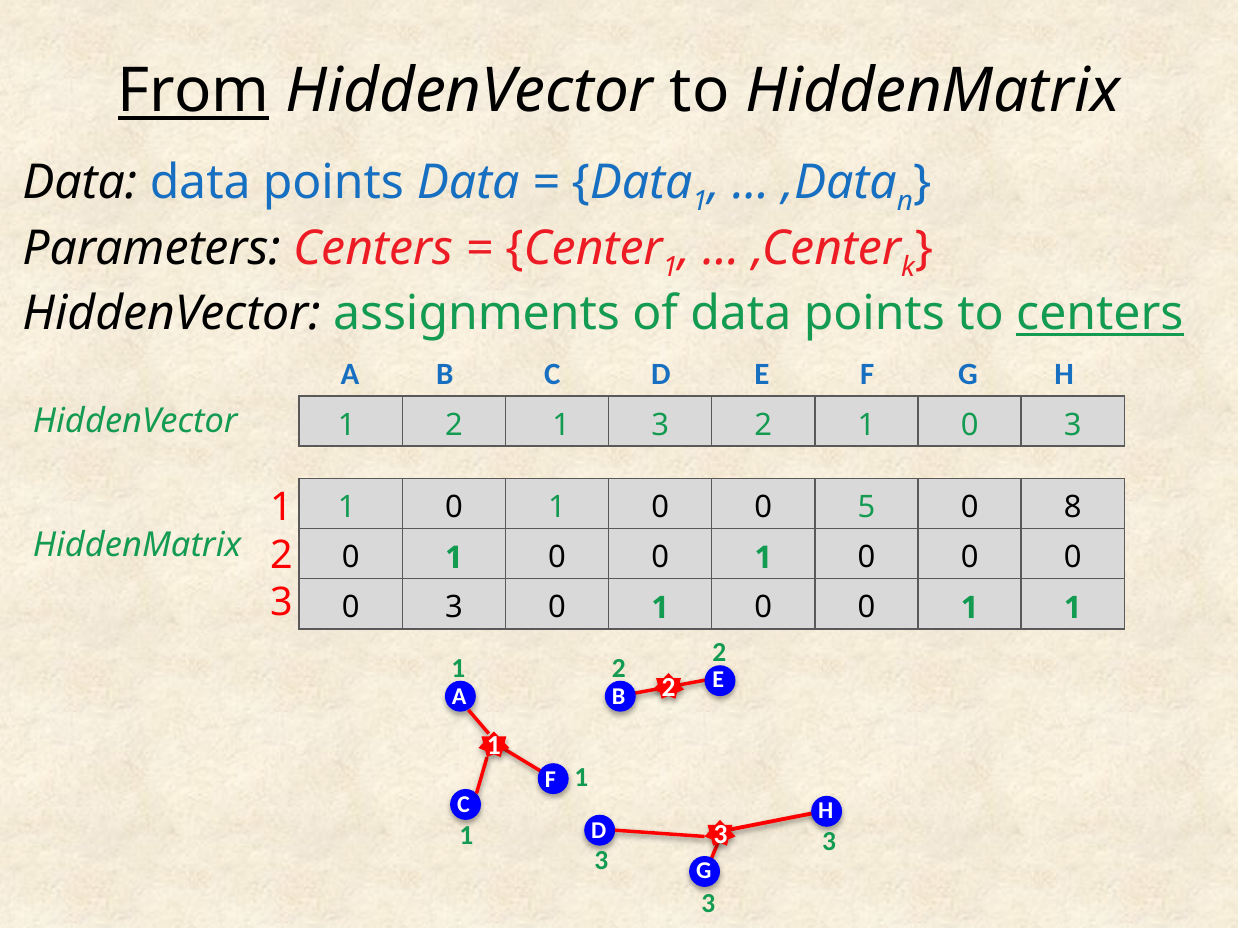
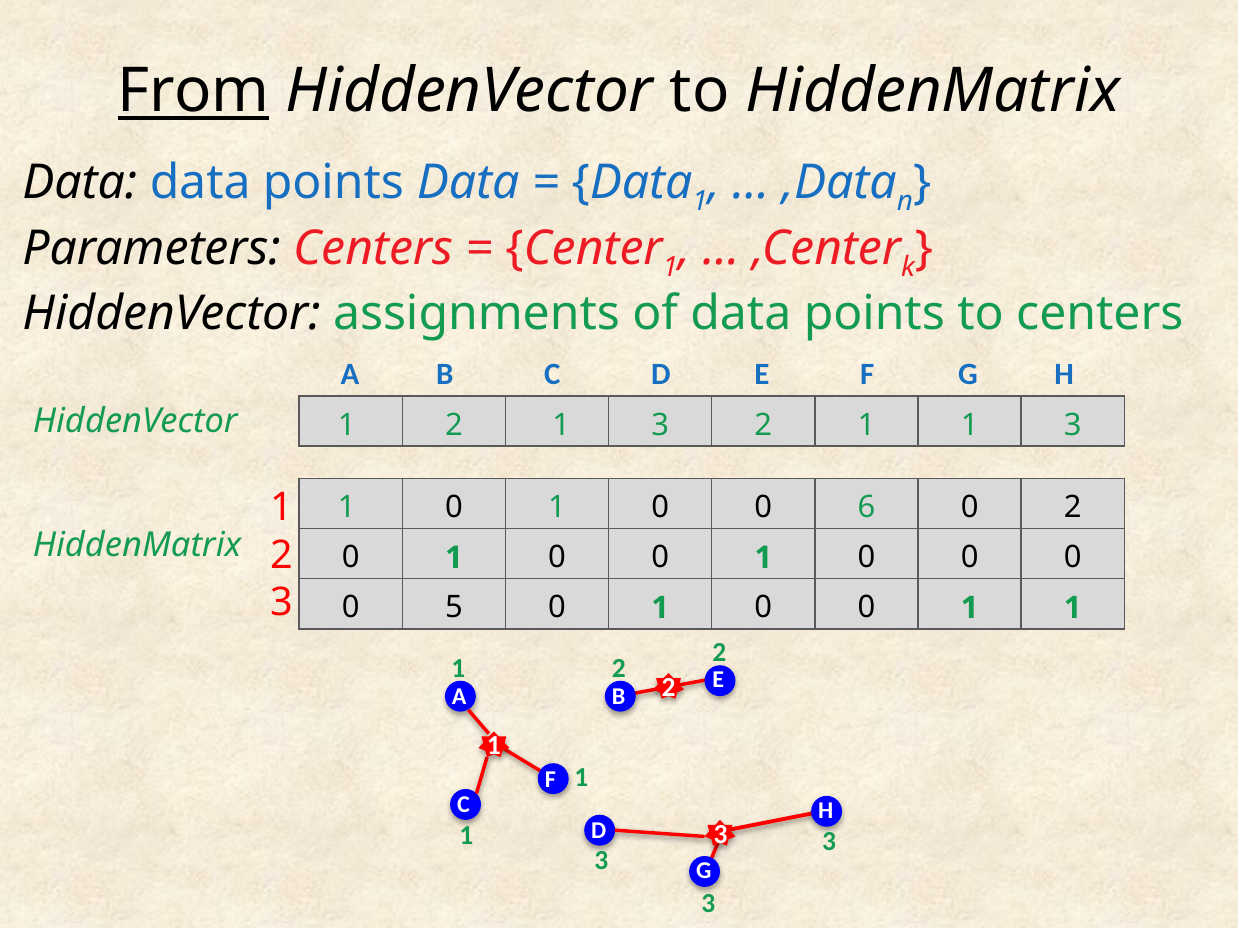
centers at (1100, 314) underline: present -> none
2 1 0: 0 -> 1
5: 5 -> 6
0 8: 8 -> 2
3 at (454, 608): 3 -> 5
